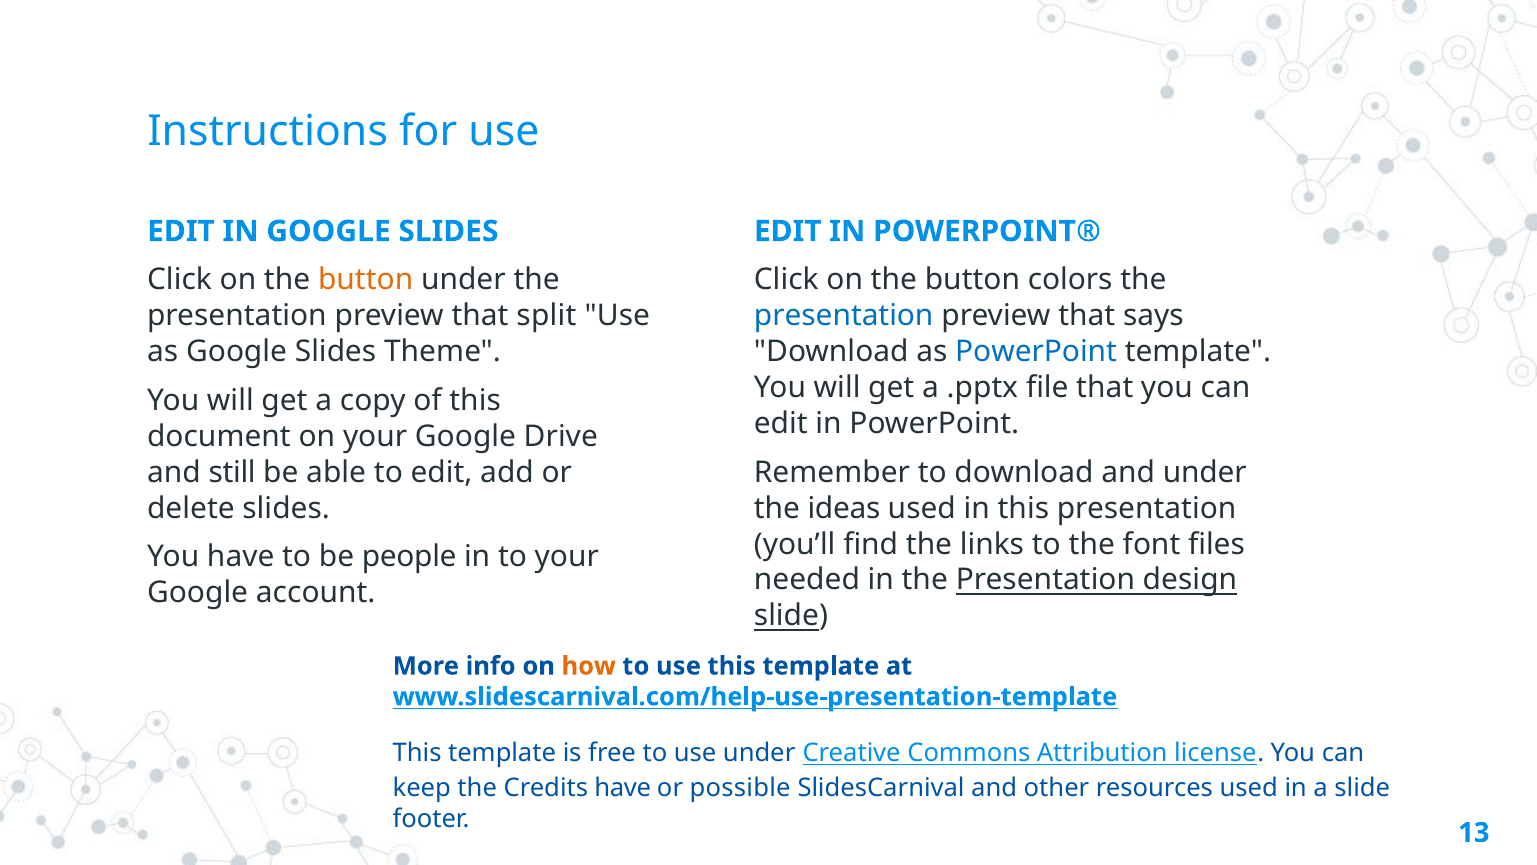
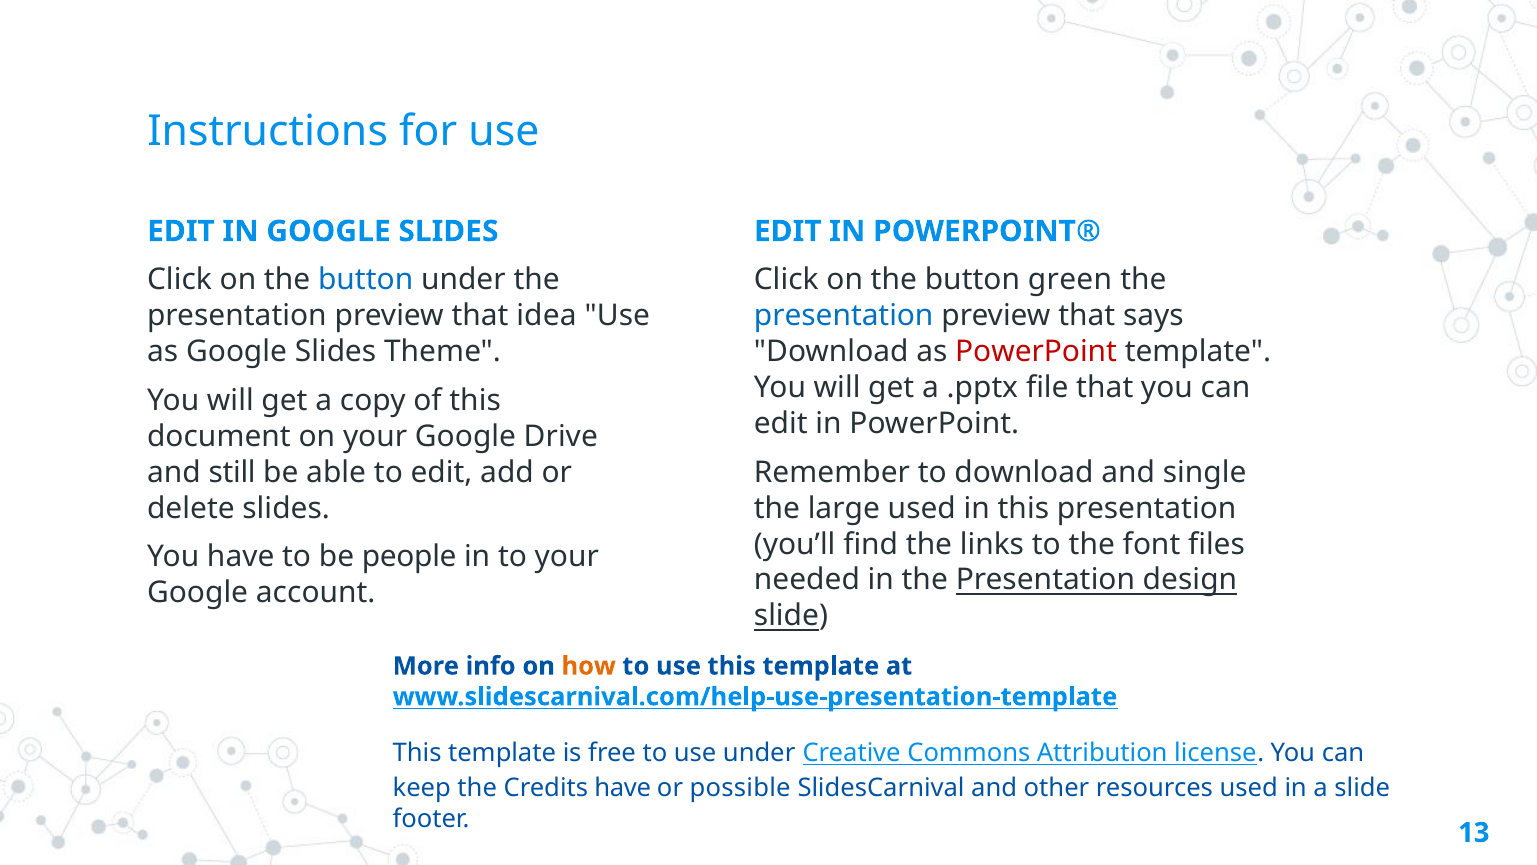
button at (366, 280) colour: orange -> blue
colors: colors -> green
split: split -> idea
PowerPoint at (1036, 352) colour: blue -> red
and under: under -> single
ideas: ideas -> large
